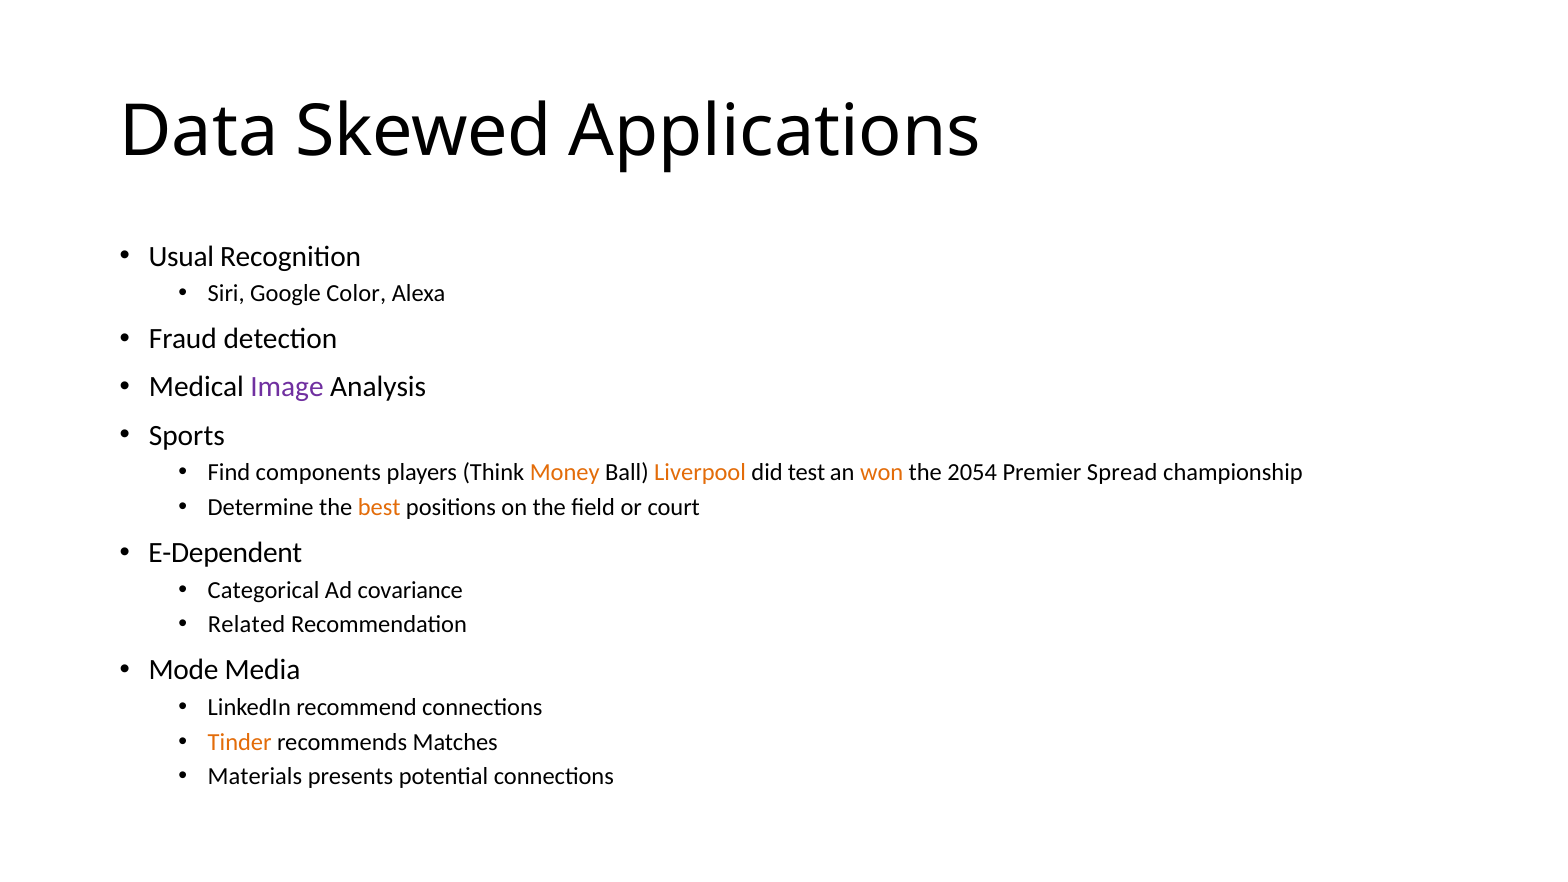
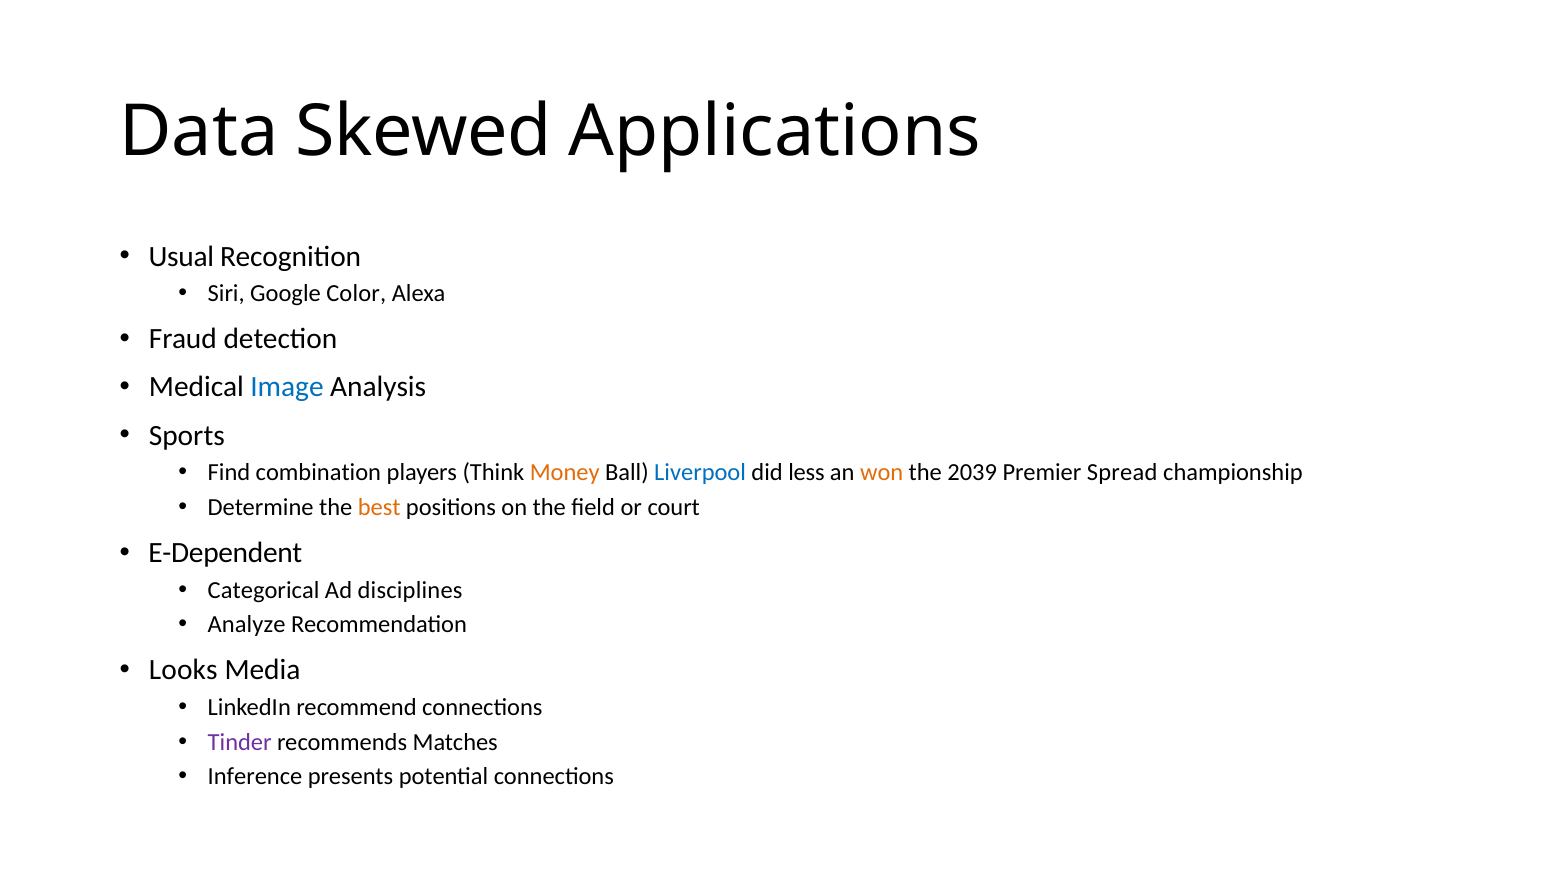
Image colour: purple -> blue
components: components -> combination
Liverpool colour: orange -> blue
test: test -> less
2054: 2054 -> 2039
covariance: covariance -> disciplines
Related: Related -> Analyze
Mode: Mode -> Looks
Tinder colour: orange -> purple
Materials: Materials -> Inference
